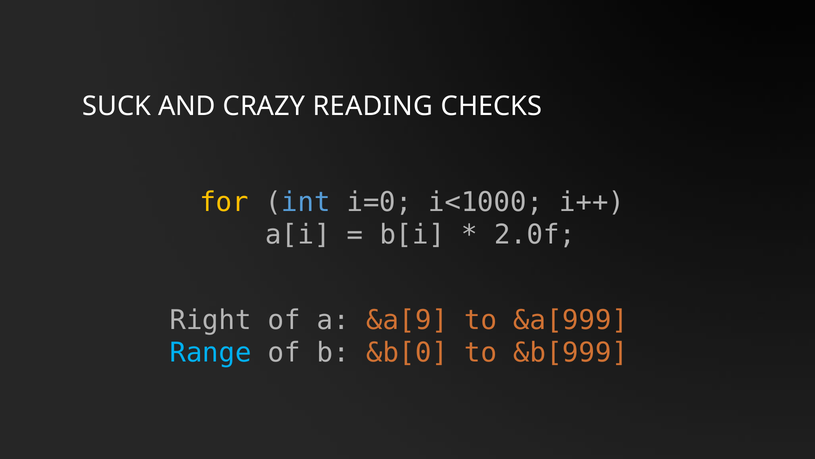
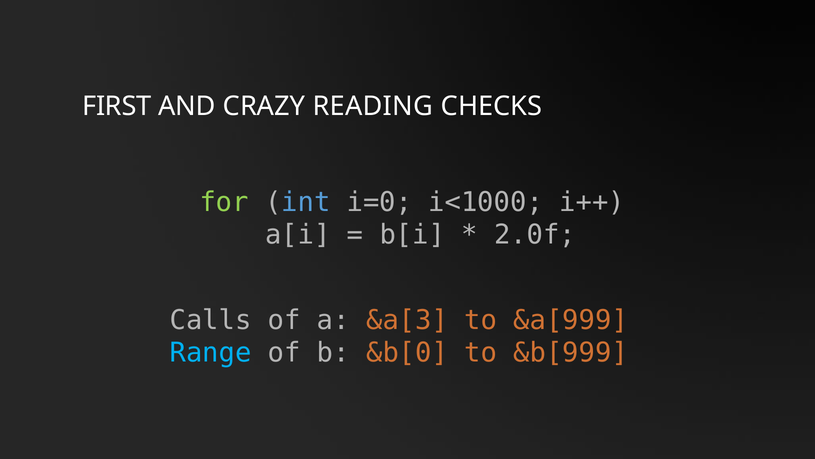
SUCK: SUCK -> FIRST
for colour: yellow -> light green
Right: Right -> Calls
&a[9: &a[9 -> &a[3
